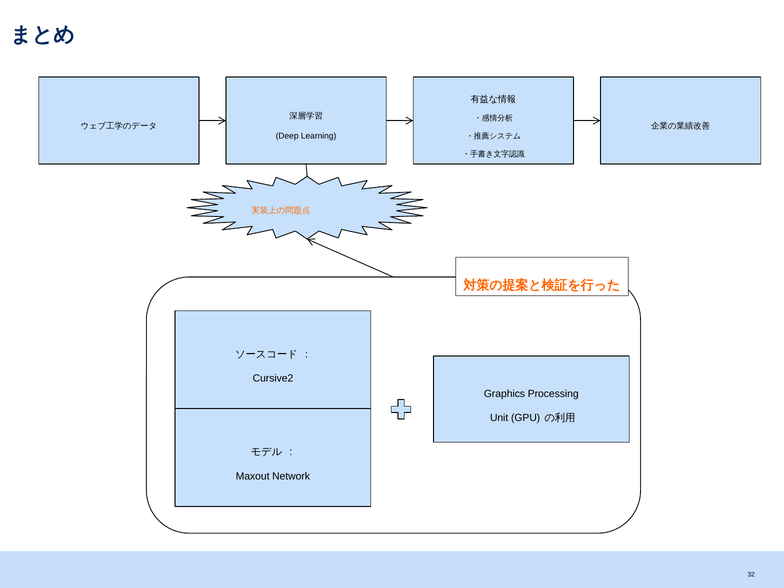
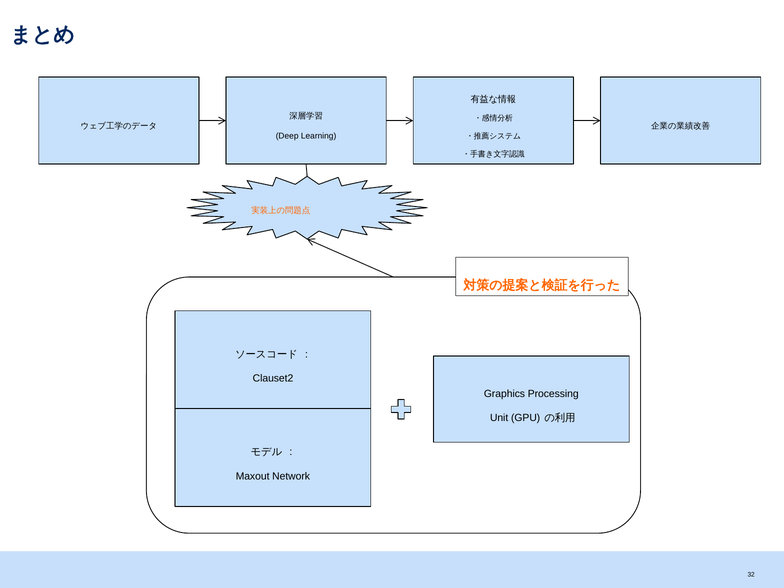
Cursive2: Cursive2 -> Clauset2
